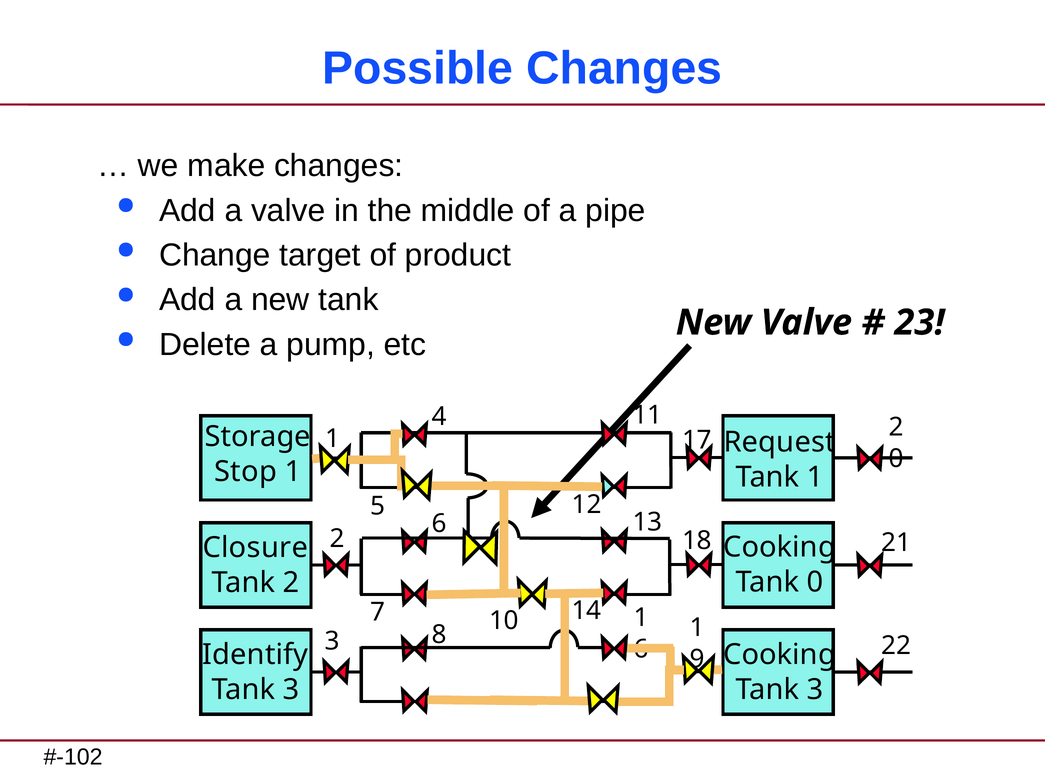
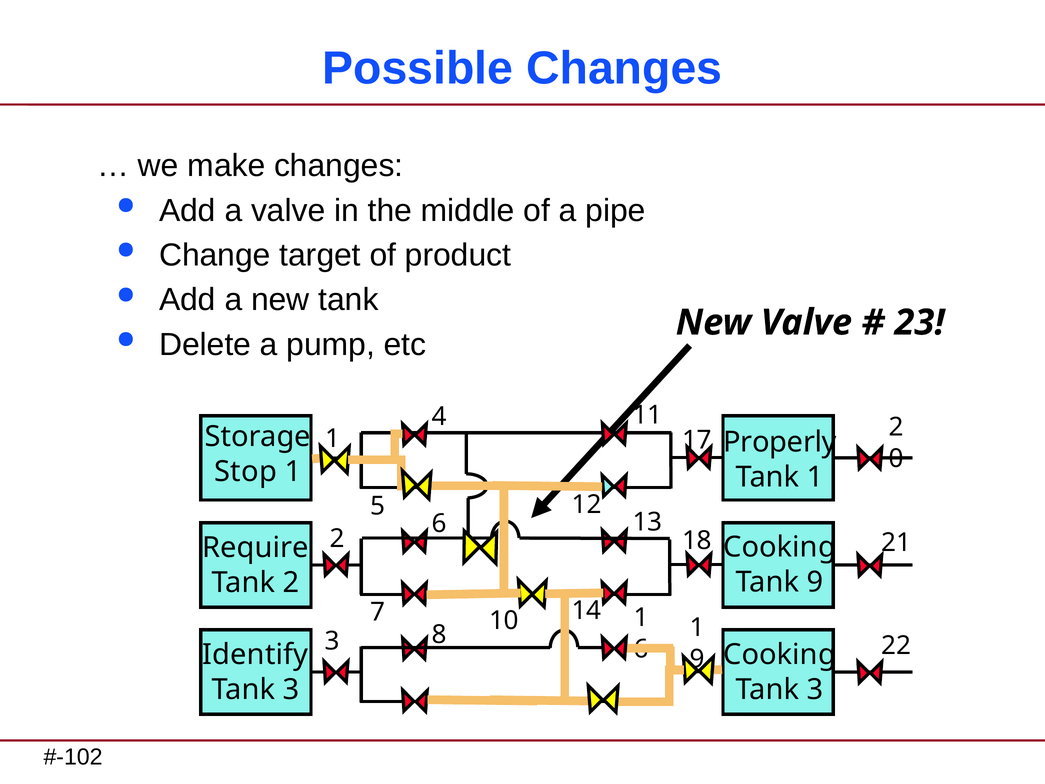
Request: Request -> Properly
Closure: Closure -> Require
Tank 0: 0 -> 9
